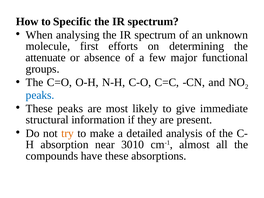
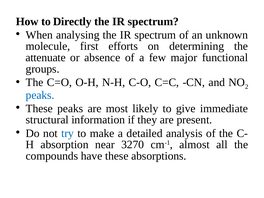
Specific: Specific -> Directly
try colour: orange -> blue
3010: 3010 -> 3270
